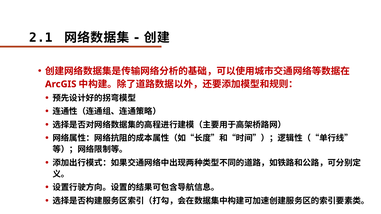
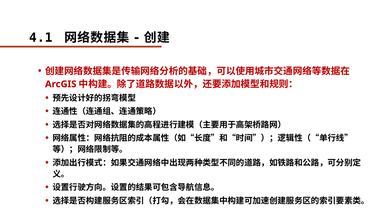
2.1: 2.1 -> 4.1
